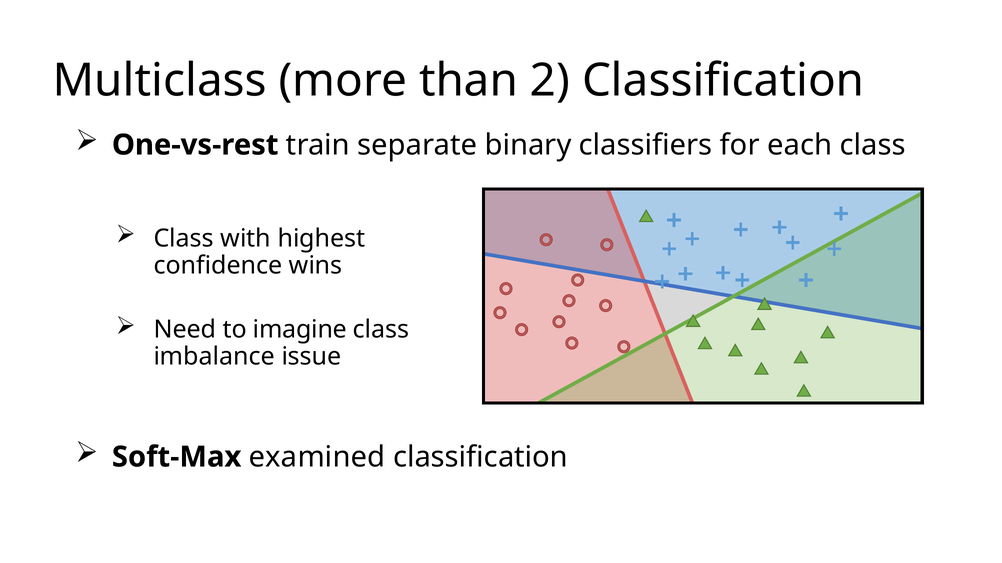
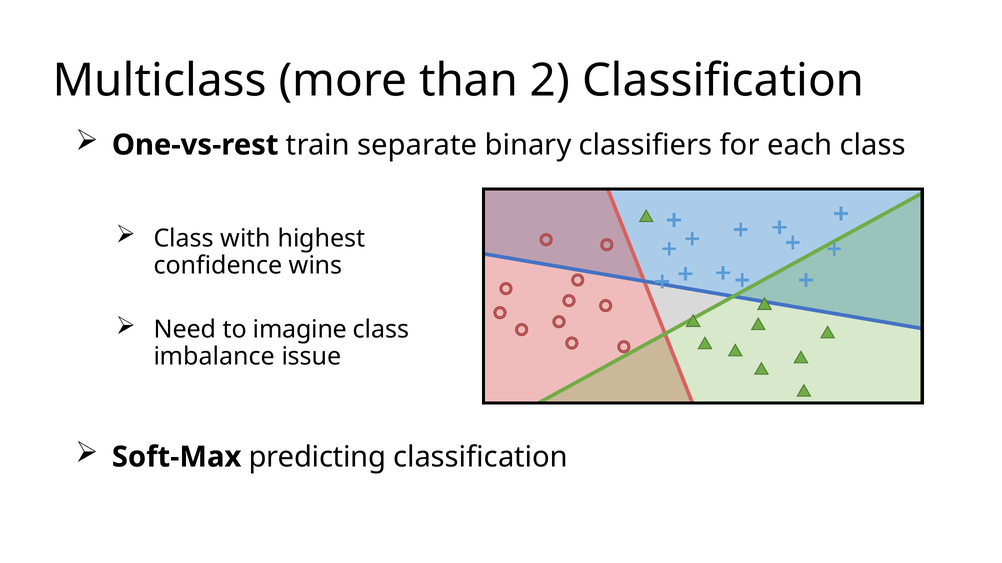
examined: examined -> predicting
